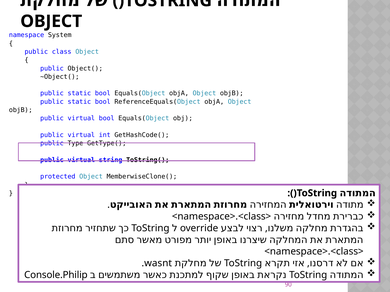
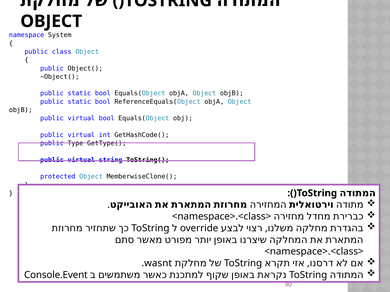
Console.Philip: Console.Philip -> Console.Event
